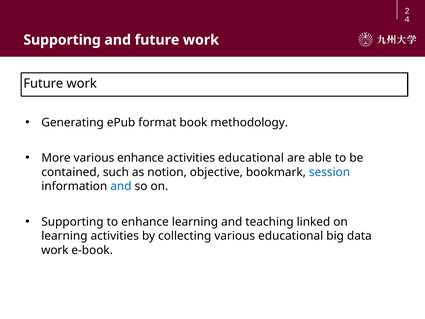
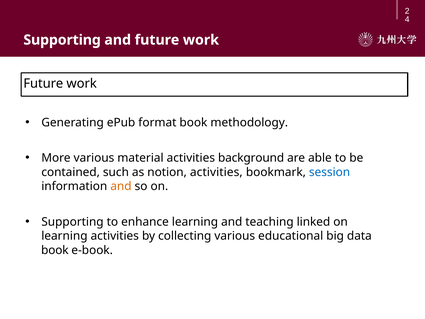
various enhance: enhance -> material
activities educational: educational -> background
notion objective: objective -> activities
and at (121, 186) colour: blue -> orange
work at (55, 250): work -> book
